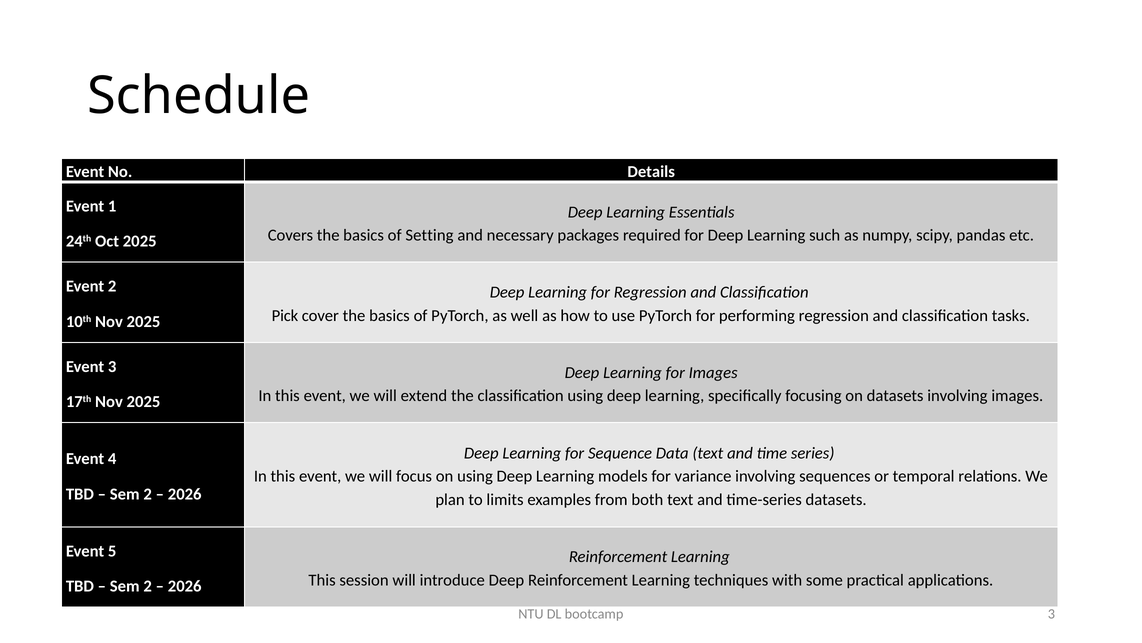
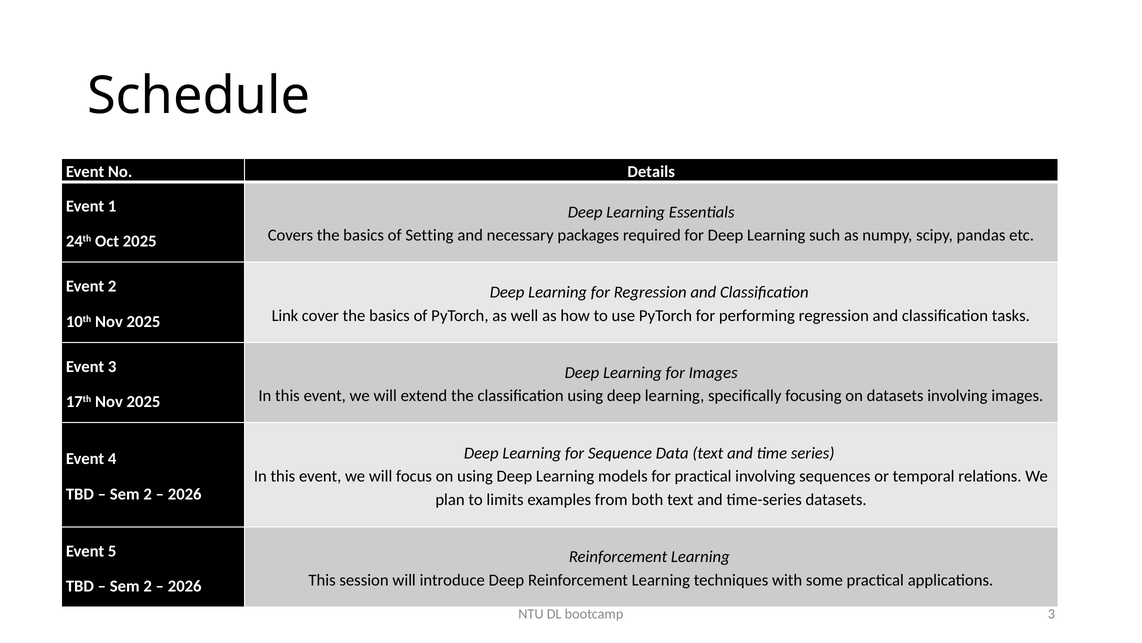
Pick: Pick -> Link
for variance: variance -> practical
